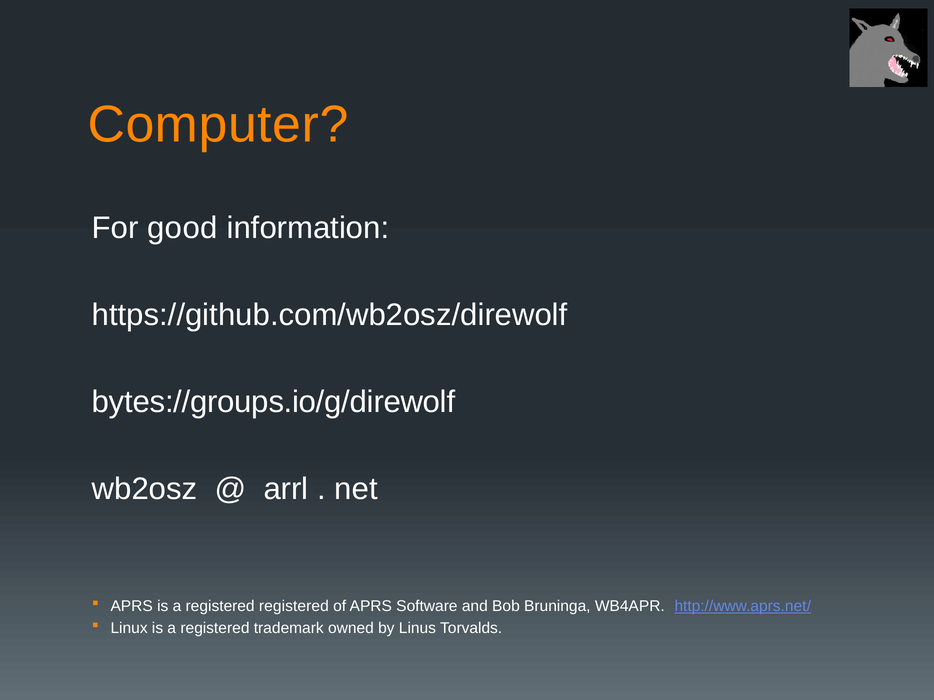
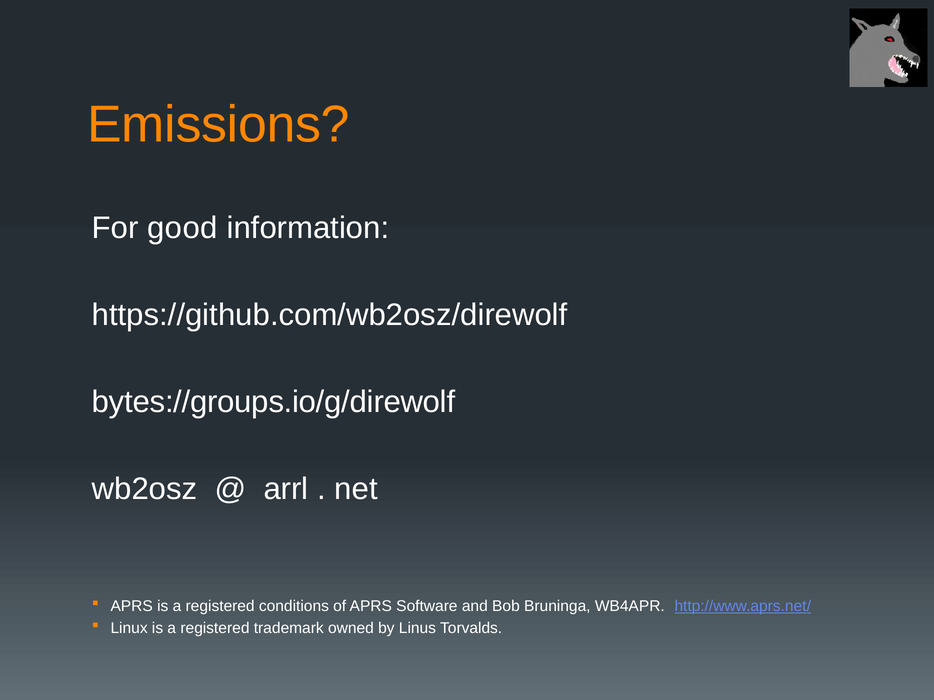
Computer: Computer -> Emissions
registered registered: registered -> conditions
